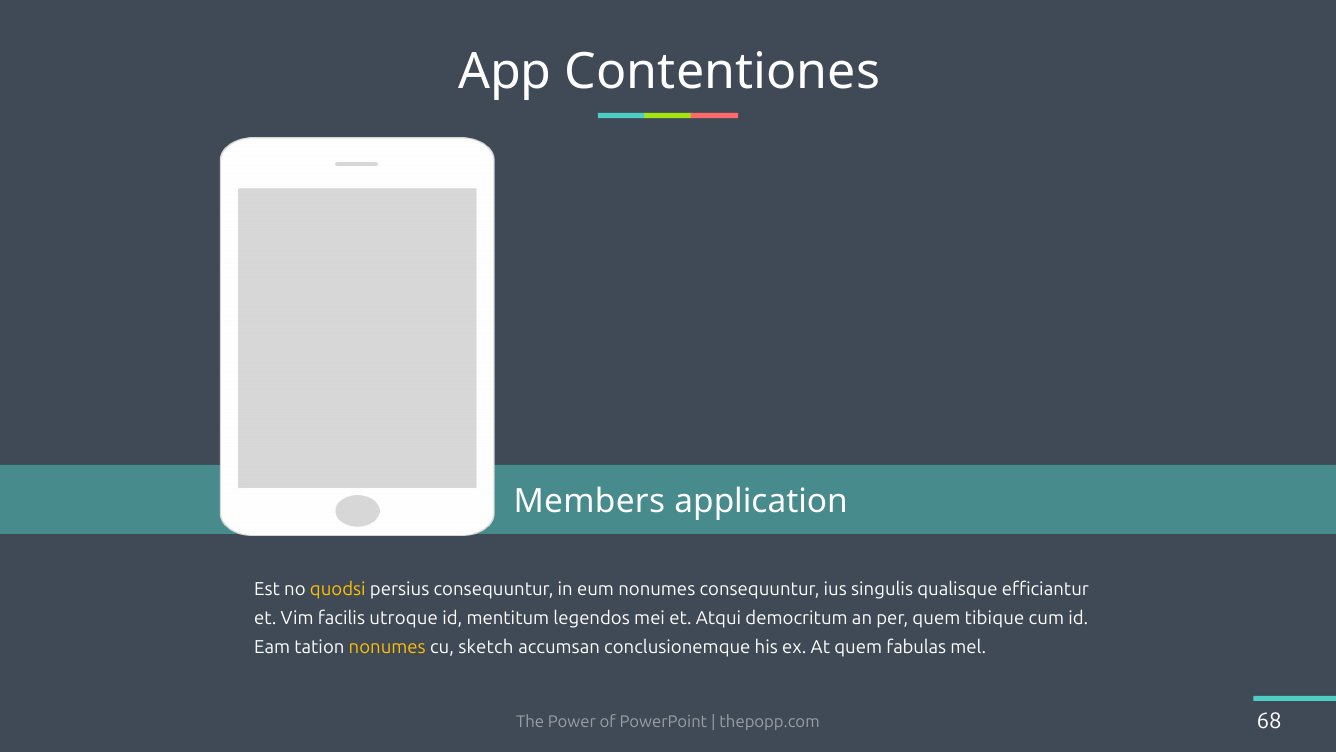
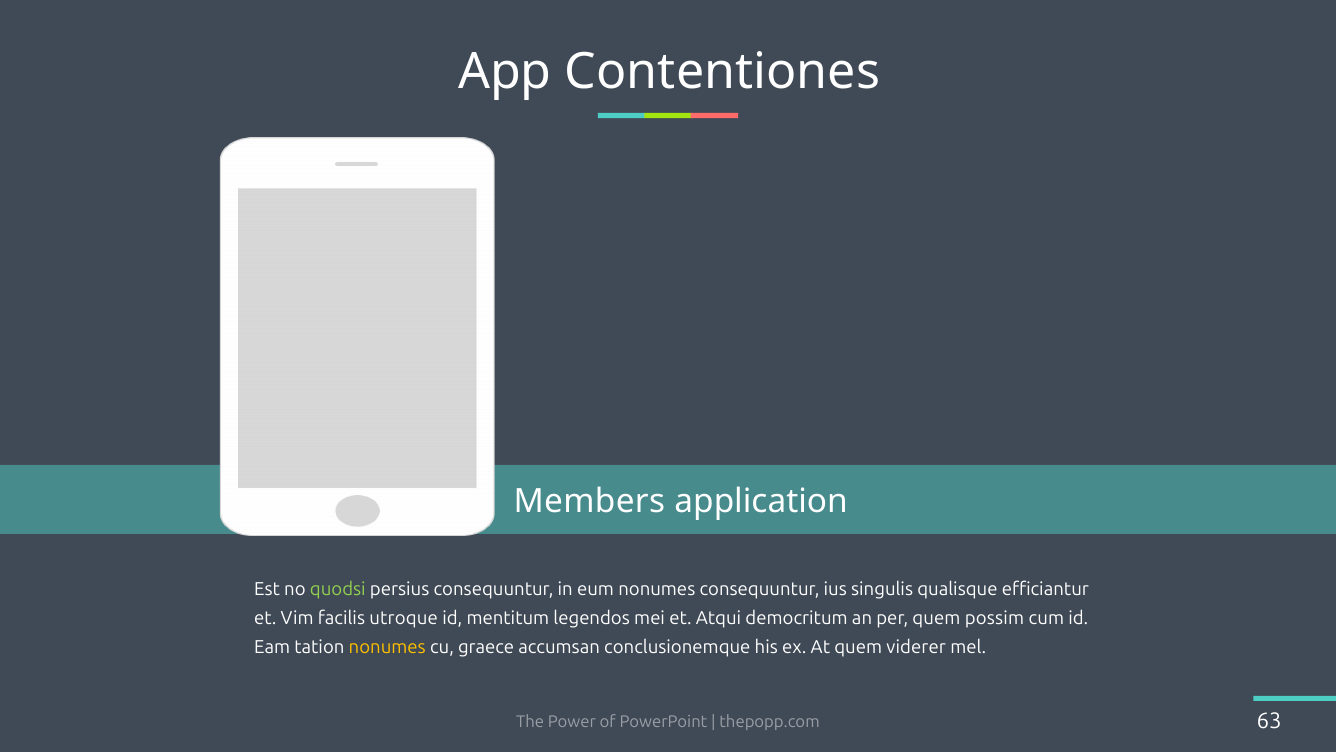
quodsi colour: yellow -> light green
tibique: tibique -> possim
sketch: sketch -> graece
fabulas: fabulas -> viderer
68: 68 -> 63
